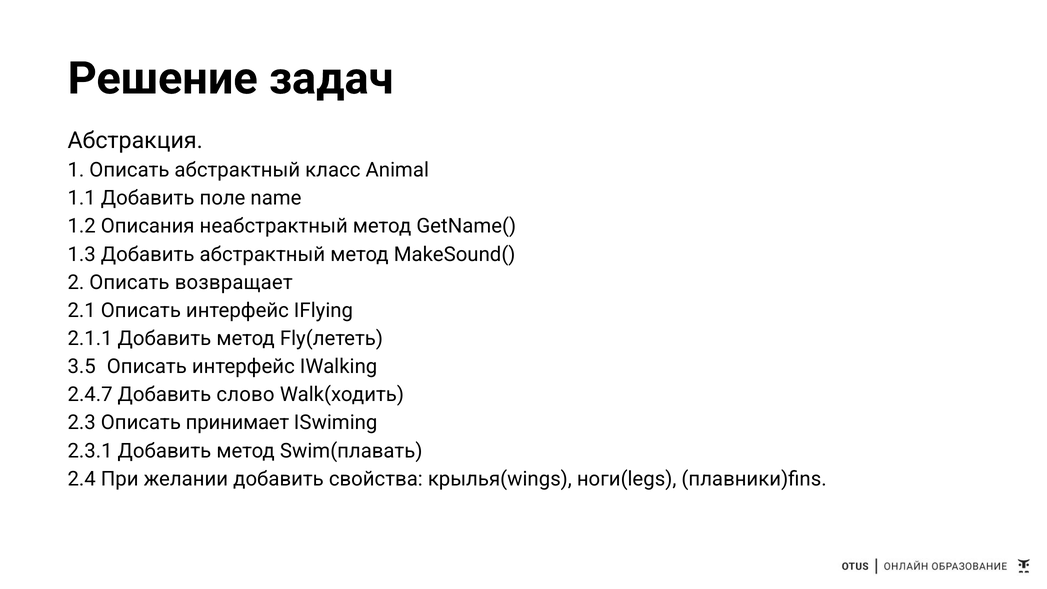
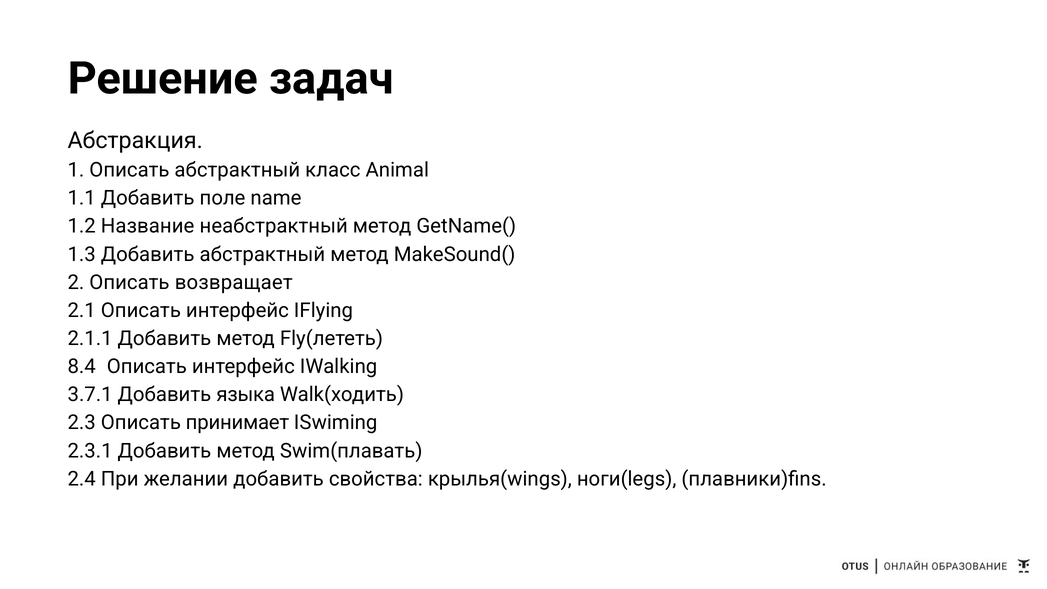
Описания: Описания -> Название
3.5: 3.5 -> 8.4
2.4.7: 2.4.7 -> 3.7.1
слово: слово -> языка
